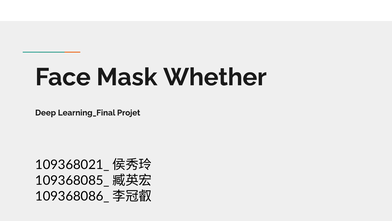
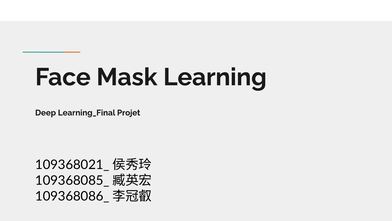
Whether: Whether -> Learning
